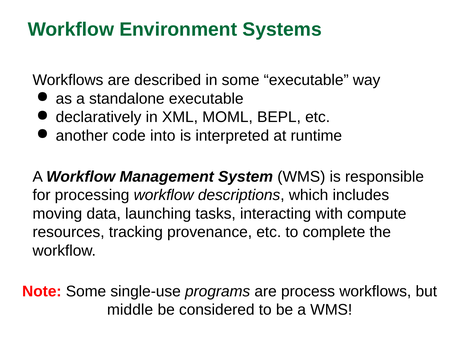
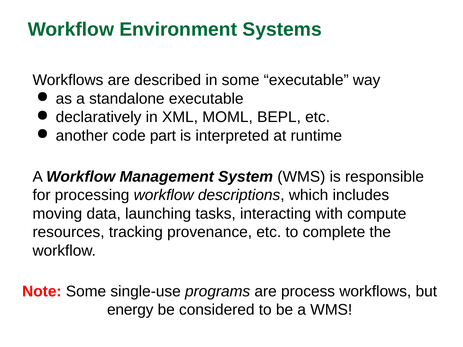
into: into -> part
middle: middle -> energy
